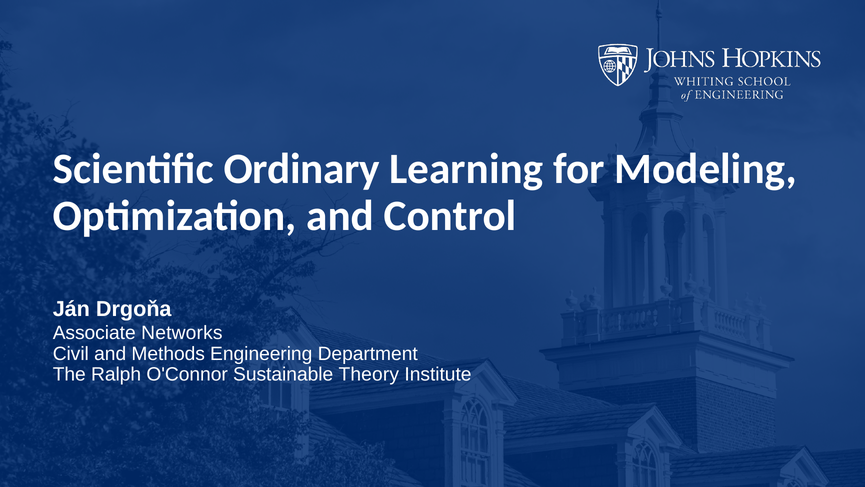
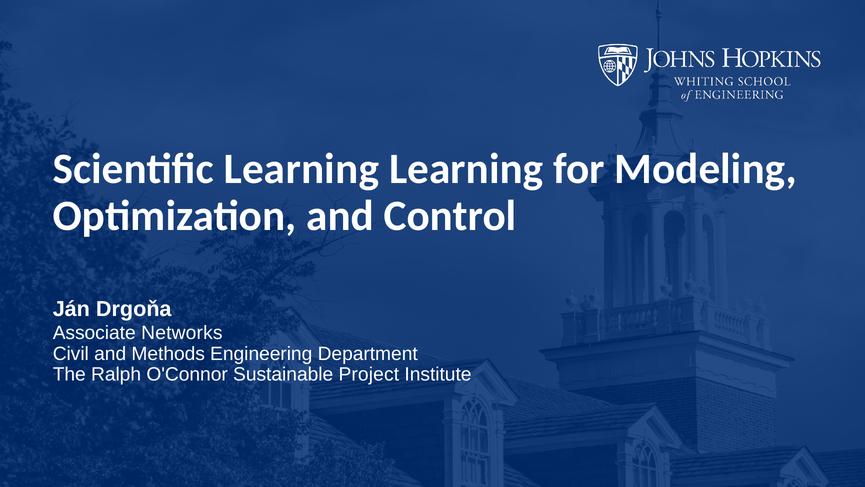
Scientific Ordinary: Ordinary -> Learning
Theory: Theory -> Project
